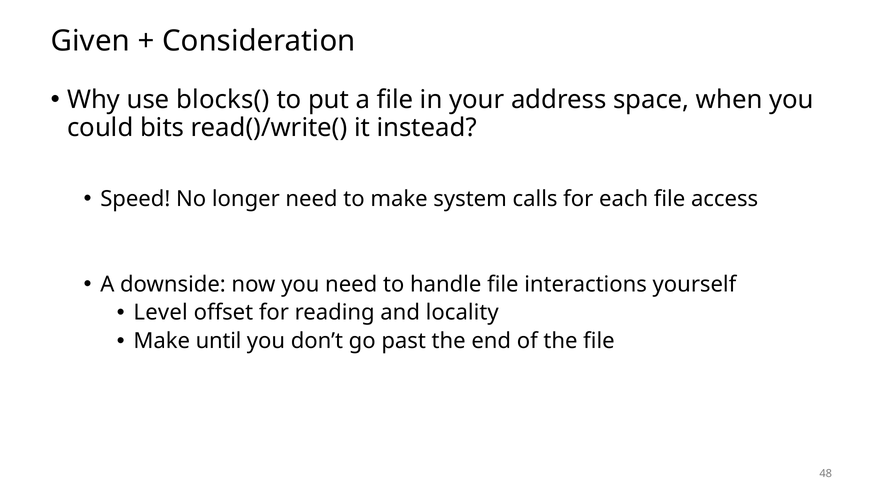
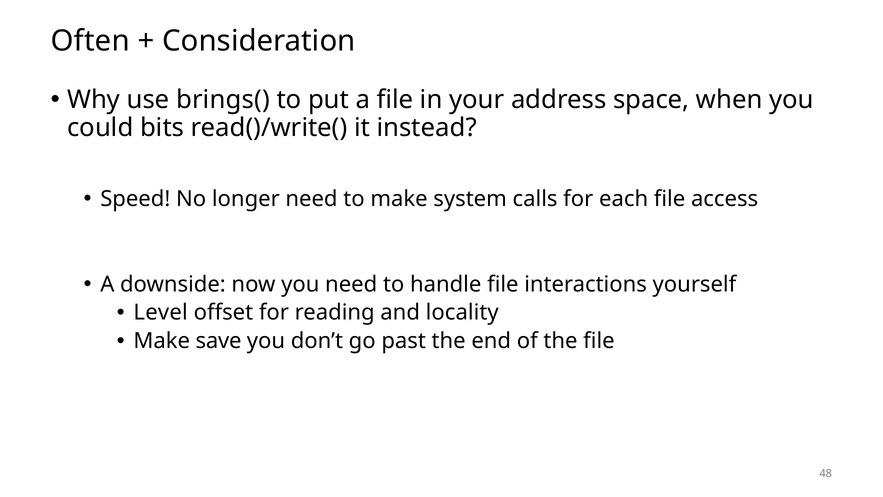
Given: Given -> Often
blocks(: blocks( -> brings(
until: until -> save
